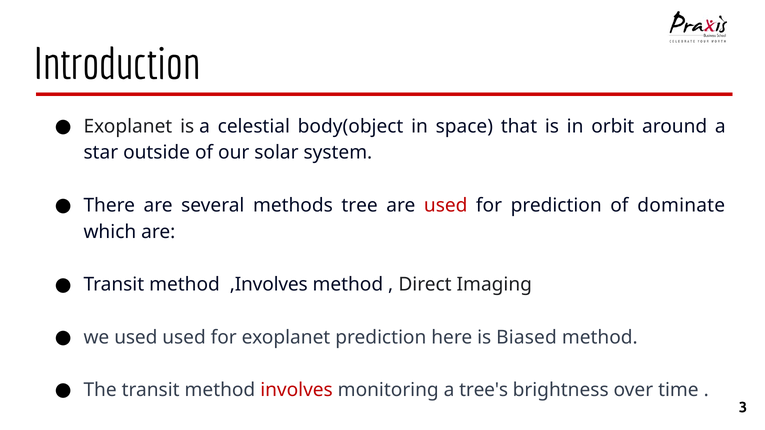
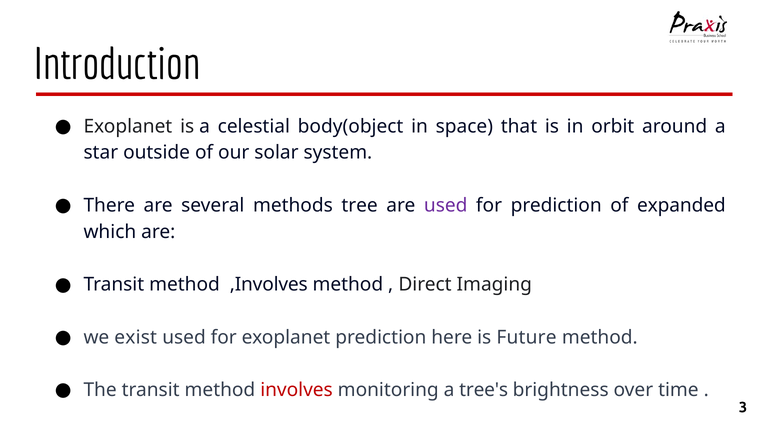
used at (446, 206) colour: red -> purple
dominate: dominate -> expanded
we used: used -> exist
Biased: Biased -> Future
